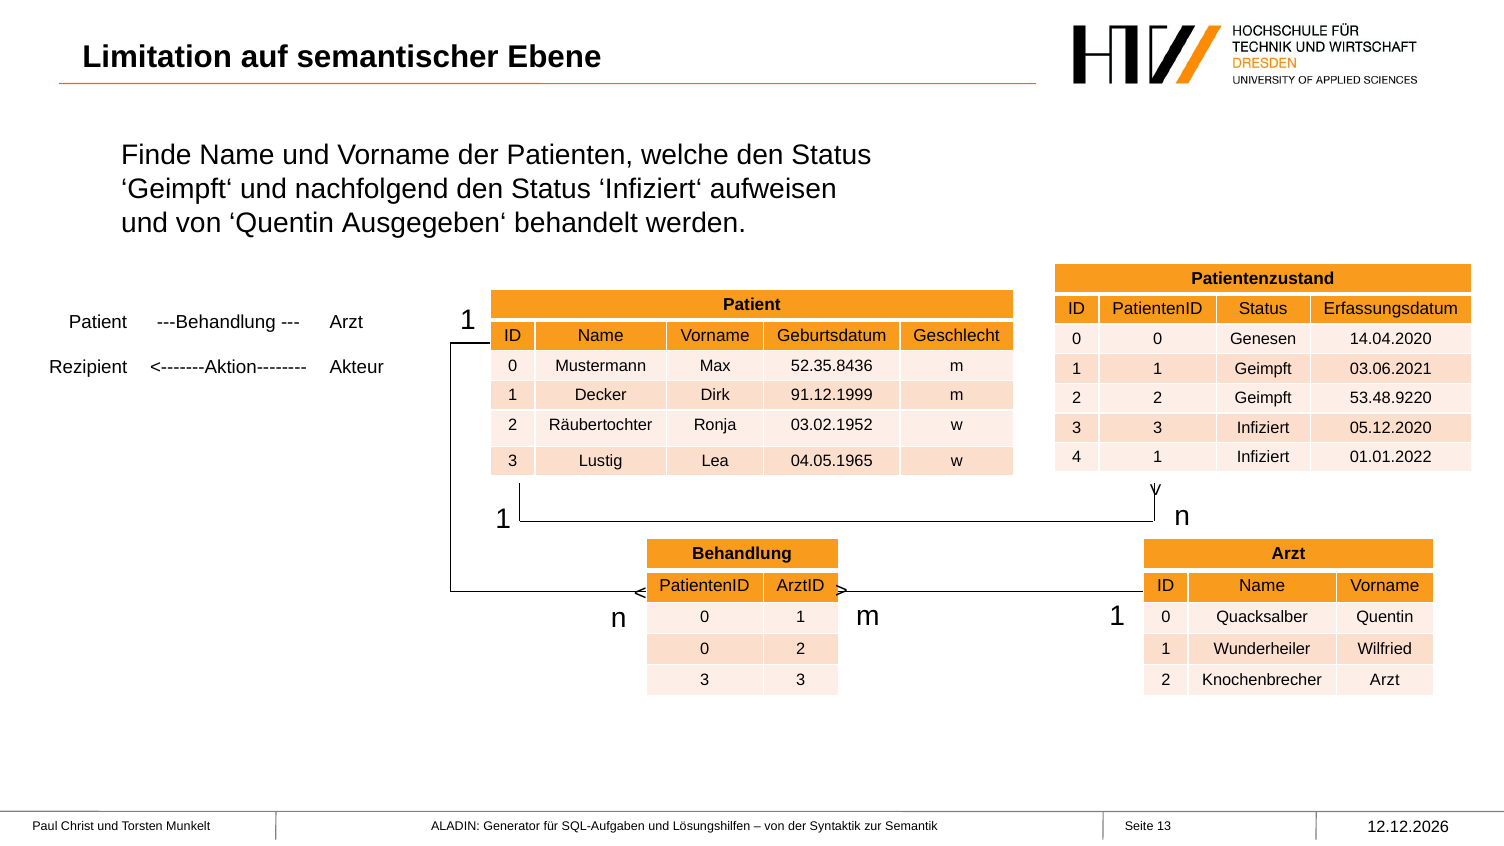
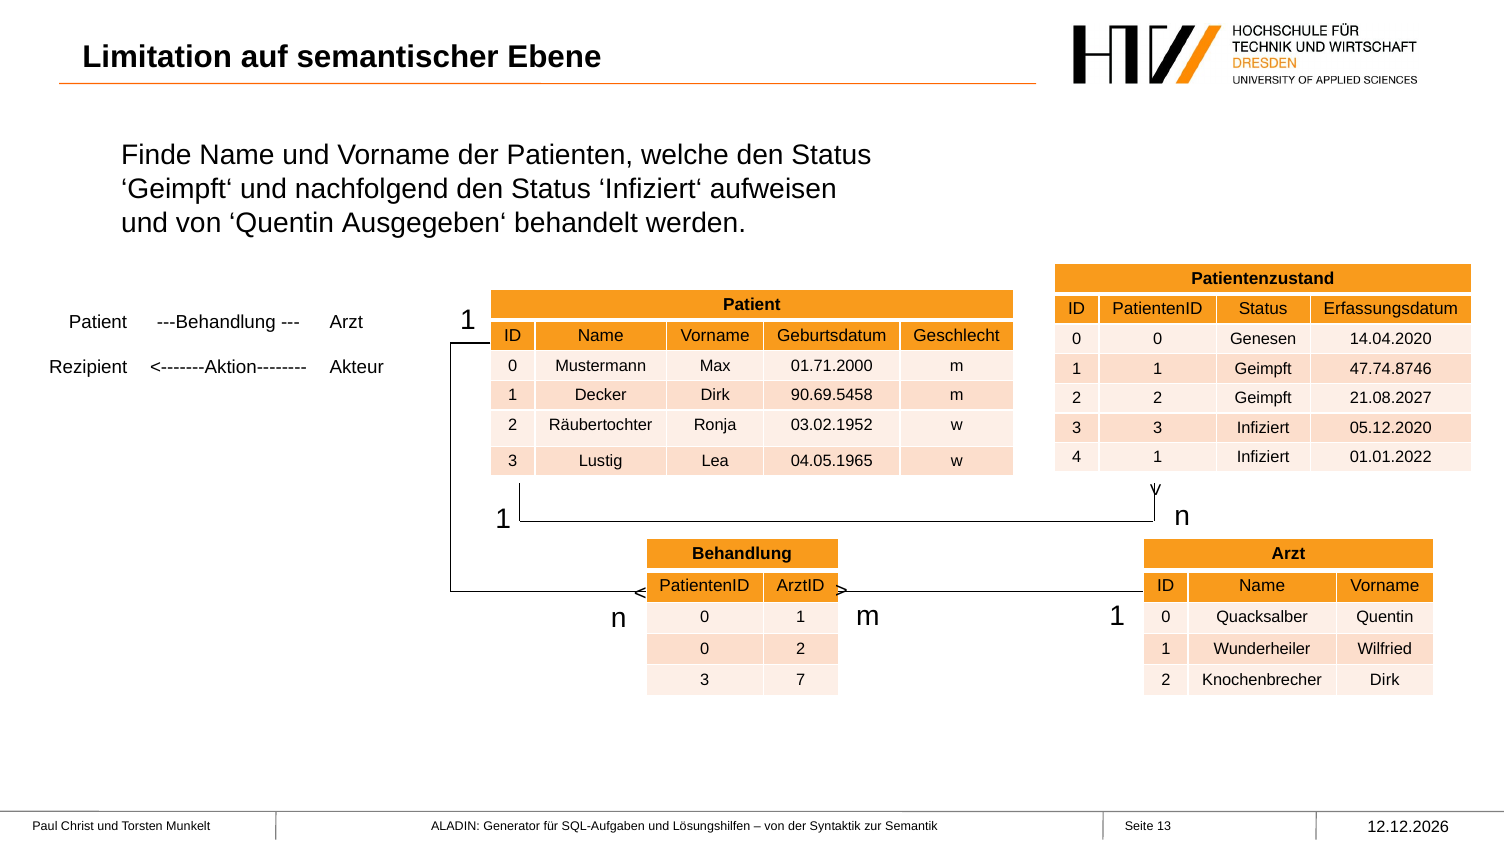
52.35.8436: 52.35.8436 -> 01.71.2000
03.06.2021: 03.06.2021 -> 47.74.8746
91.12.1999: 91.12.1999 -> 90.69.5458
53.48.9220: 53.48.9220 -> 21.08.2027
3 at (801, 680): 3 -> 7
Knochenbrecher Arzt: Arzt -> Dirk
